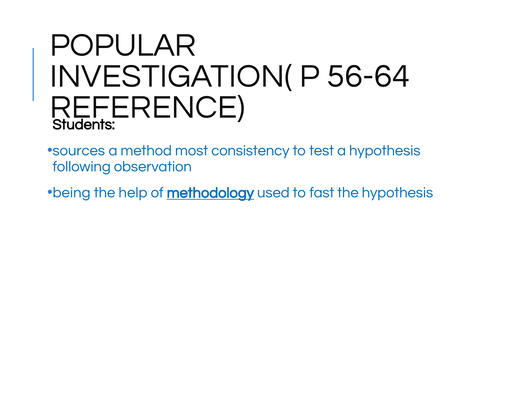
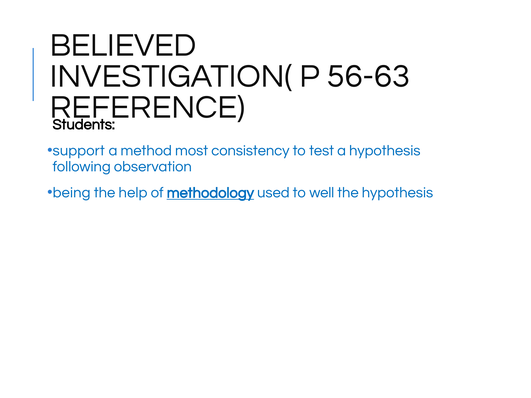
POPULAR: POPULAR -> BELIEVED
56-64: 56-64 -> 56-63
sources: sources -> support
fast: fast -> well
